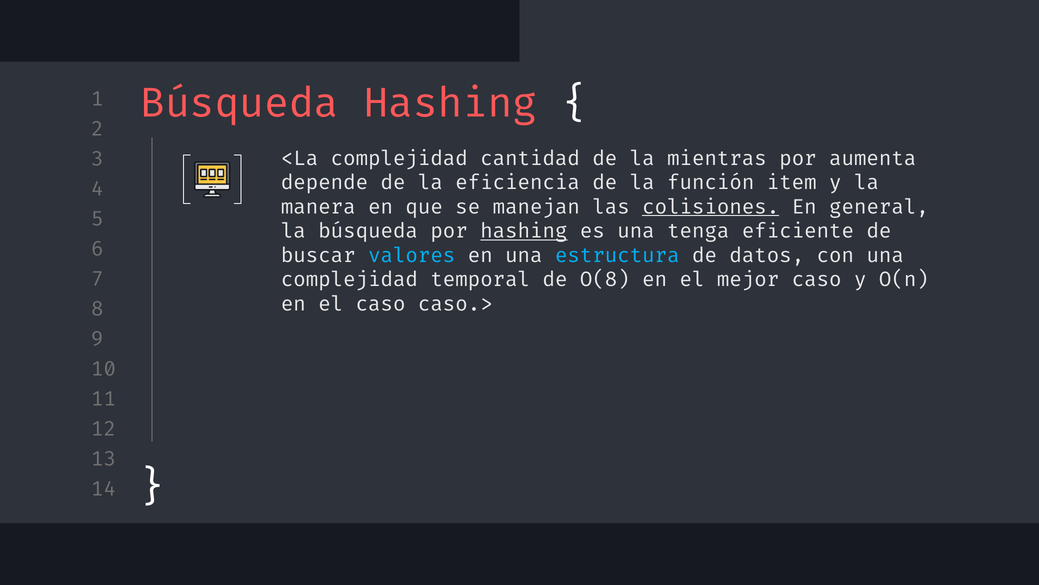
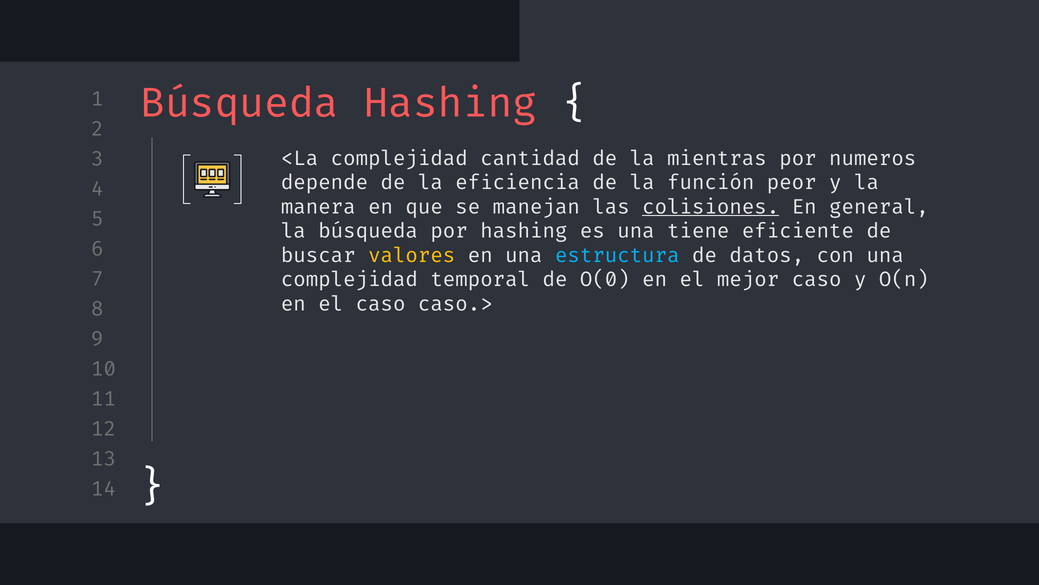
aumenta: aumenta -> numeros
item: item -> peor
hashing at (524, 231) underline: present -> none
tenga: tenga -> tiene
valores colour: light blue -> yellow
O(8: O(8 -> O(0
